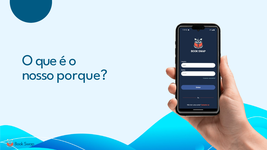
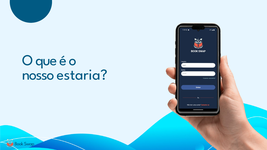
porque: porque -> estaria
